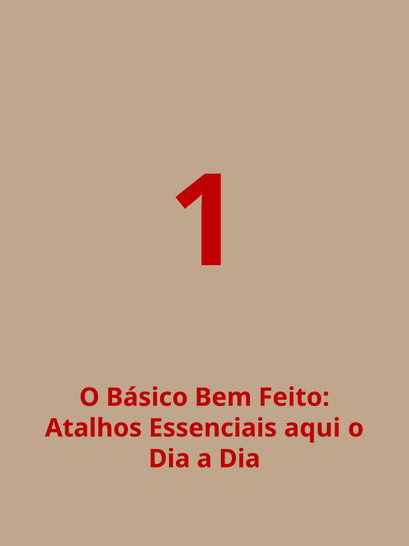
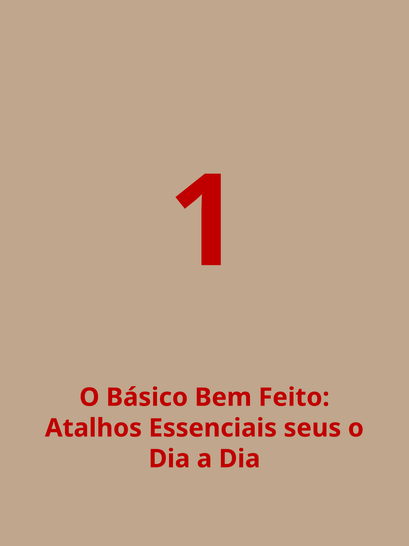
aqui: aqui -> seus
